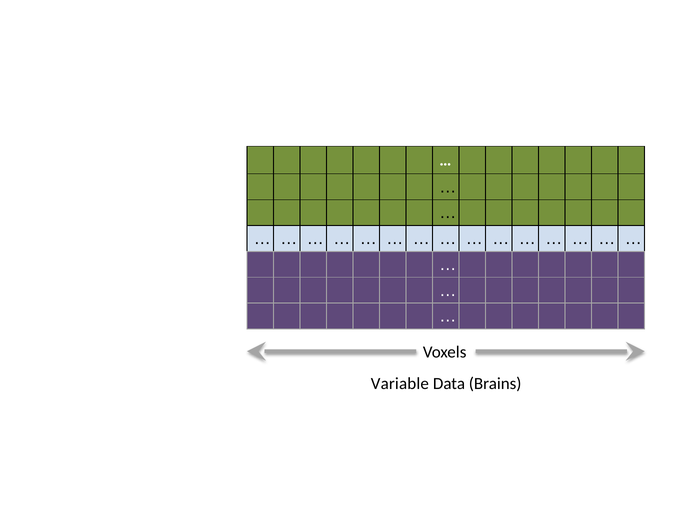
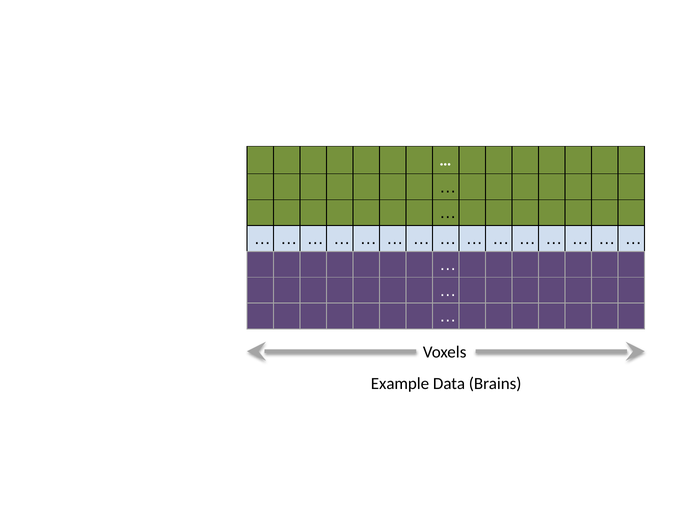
Variable: Variable -> Example
